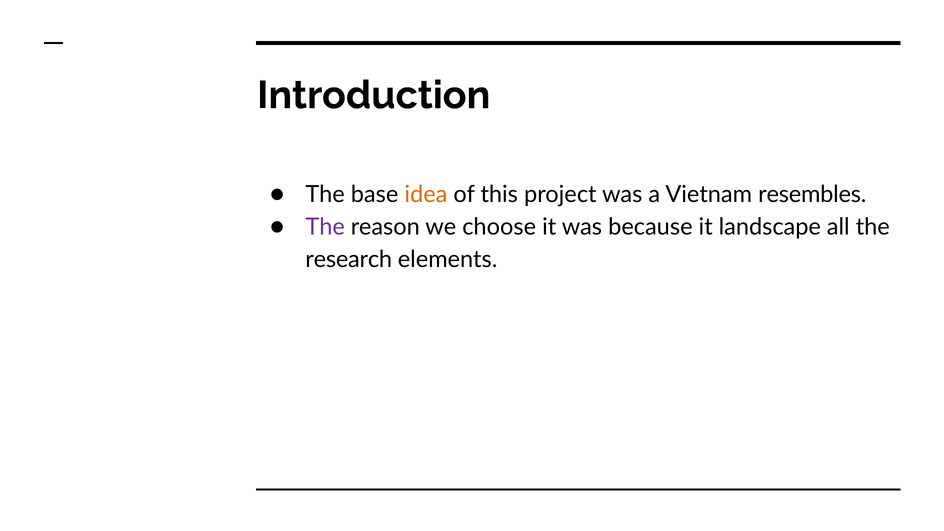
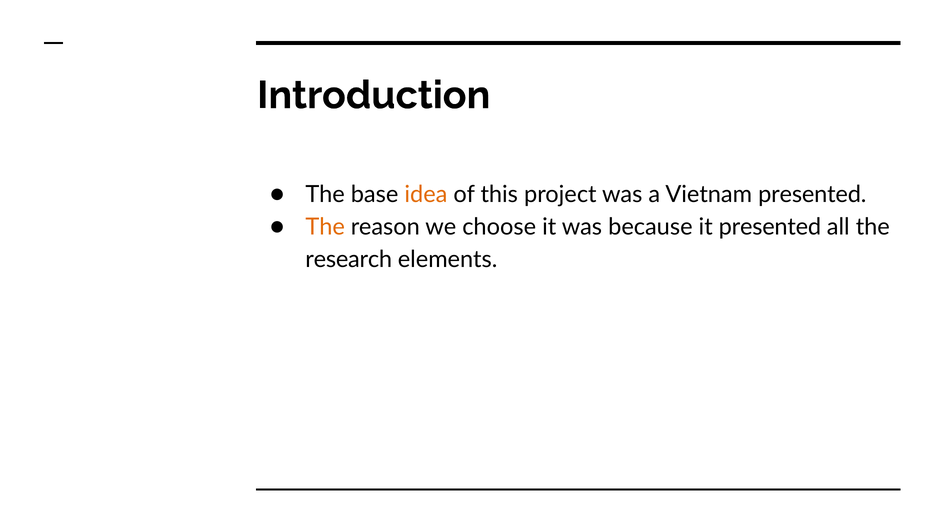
Vietnam resembles: resembles -> presented
The at (325, 227) colour: purple -> orange
it landscape: landscape -> presented
